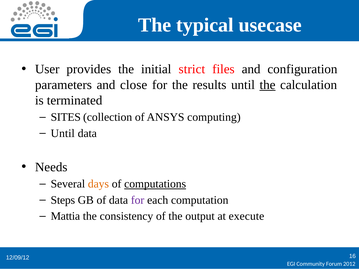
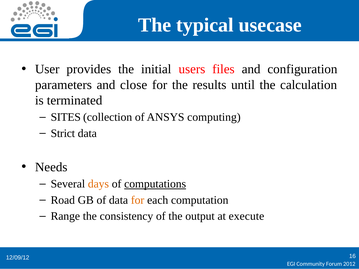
strict: strict -> users
the at (268, 85) underline: present -> none
Until at (63, 133): Until -> Strict
Steps: Steps -> Road
for at (138, 200) colour: purple -> orange
Mattia: Mattia -> Range
